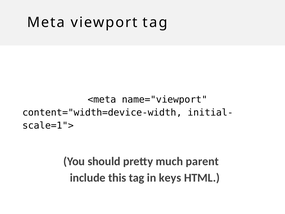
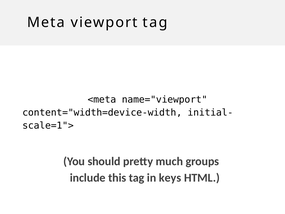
parent: parent -> groups
